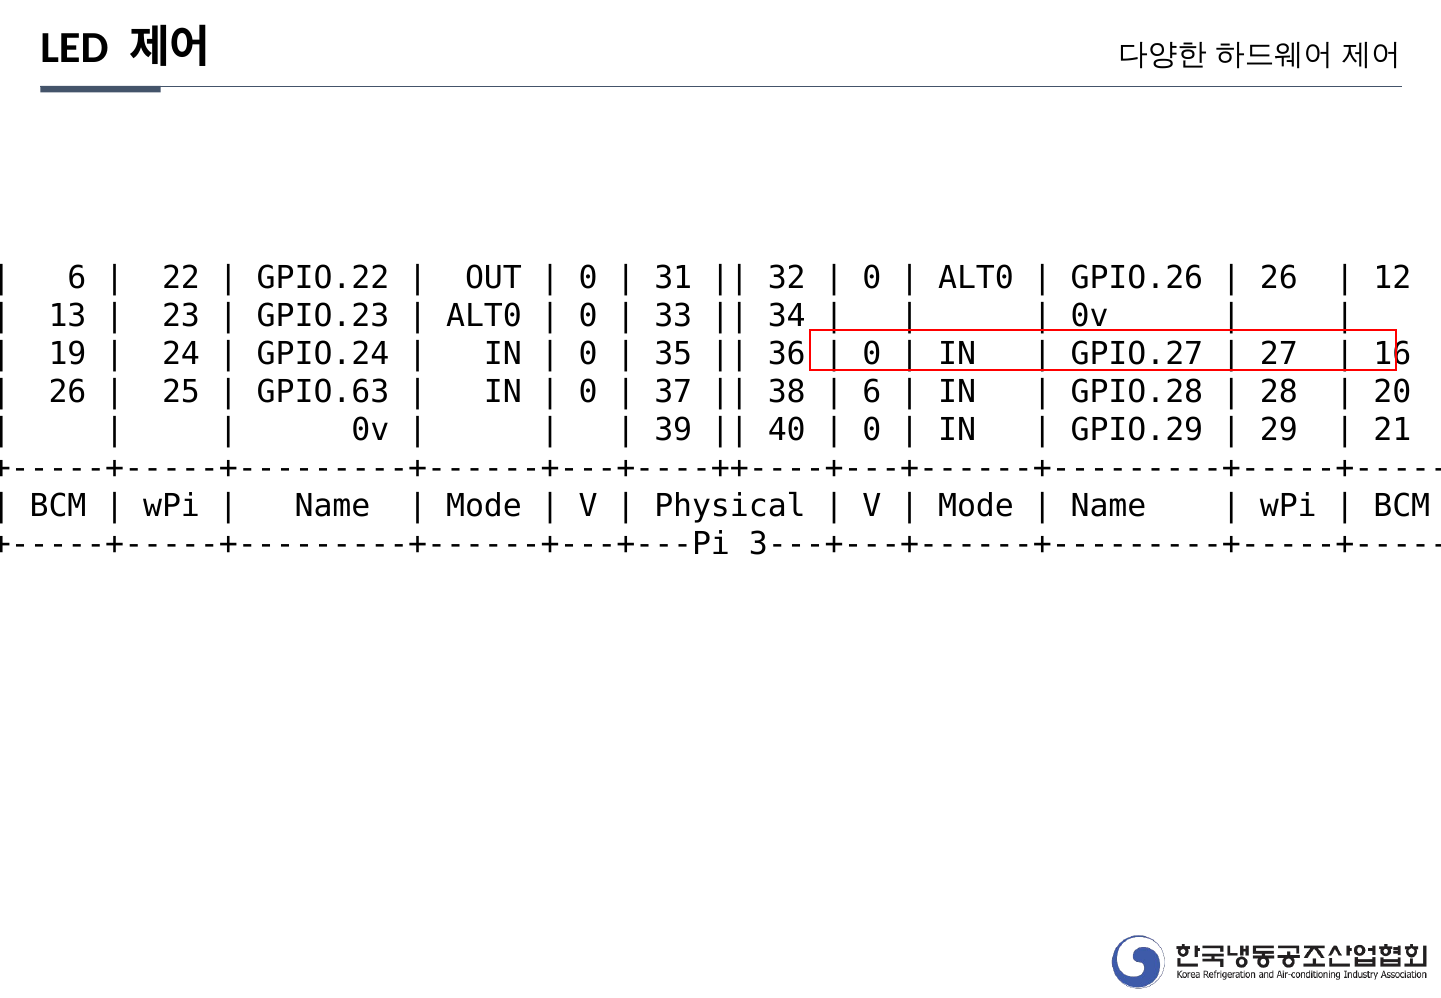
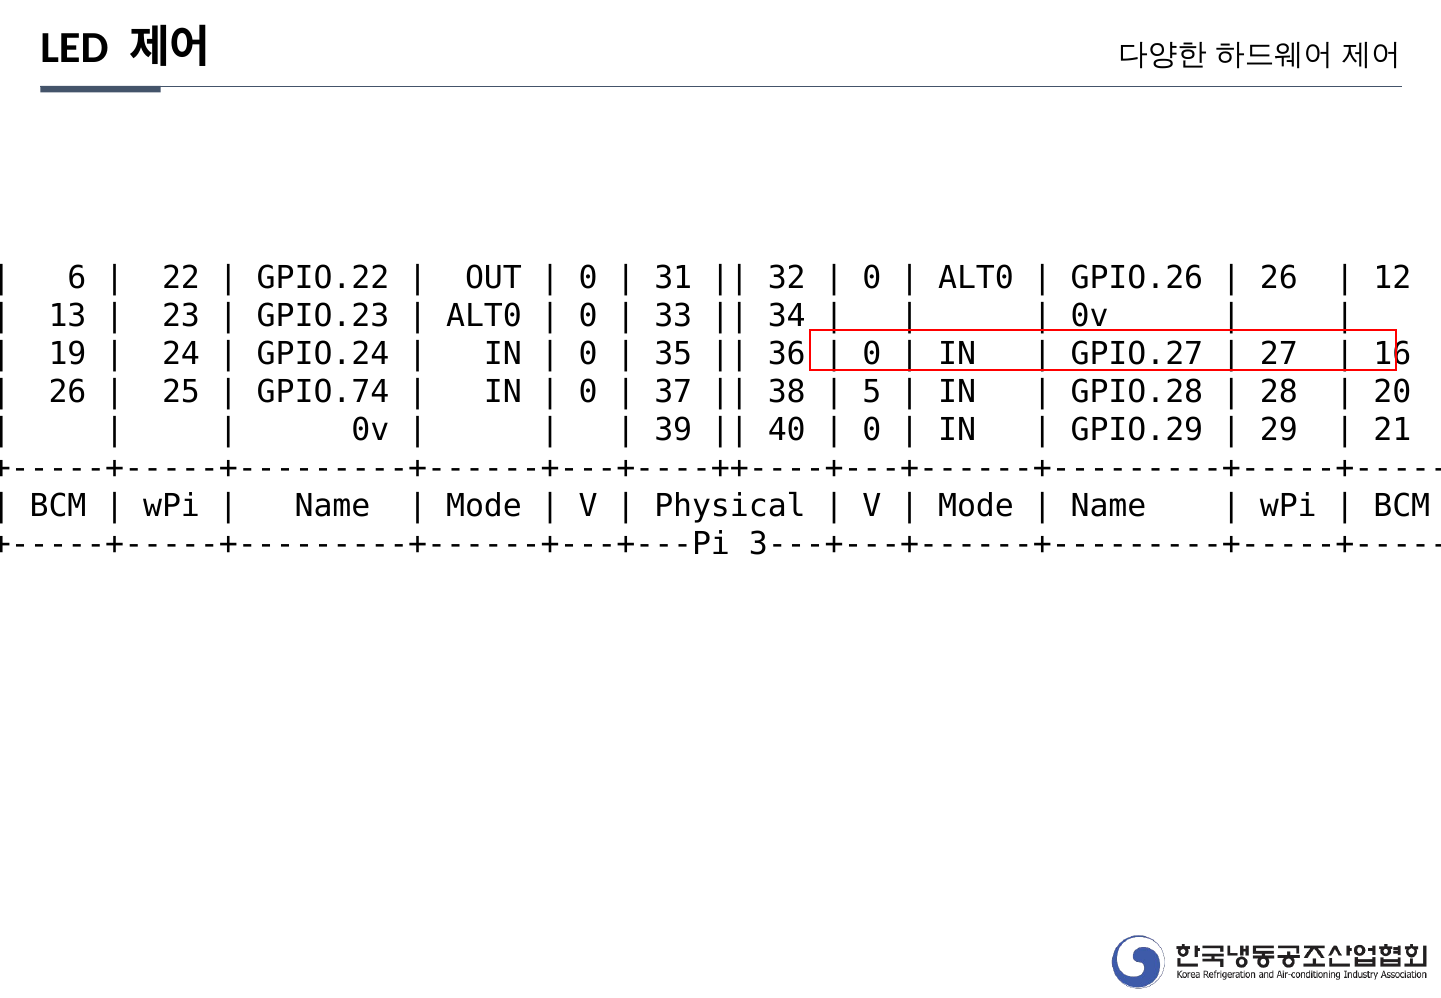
GPIO.63: GPIO.63 -> GPIO.74
6 at (872, 392): 6 -> 5
